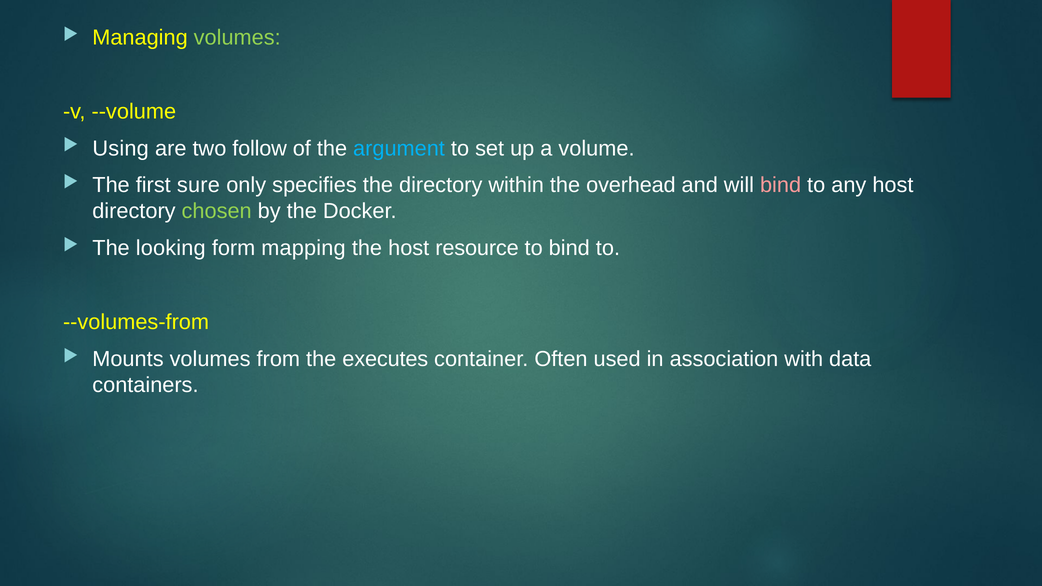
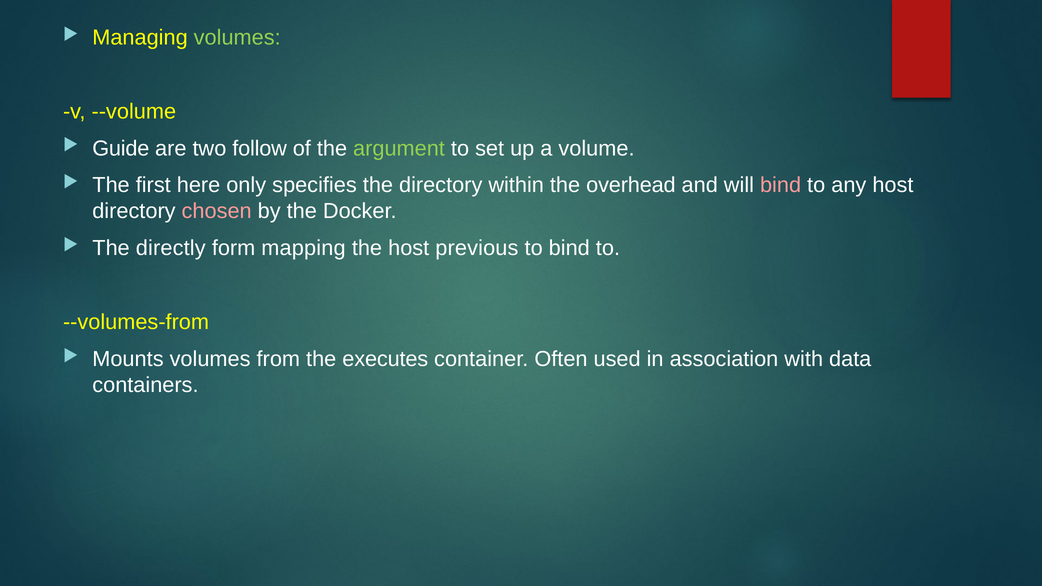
Using: Using -> Guide
argument colour: light blue -> light green
sure: sure -> here
chosen colour: light green -> pink
looking: looking -> directly
resource: resource -> previous
